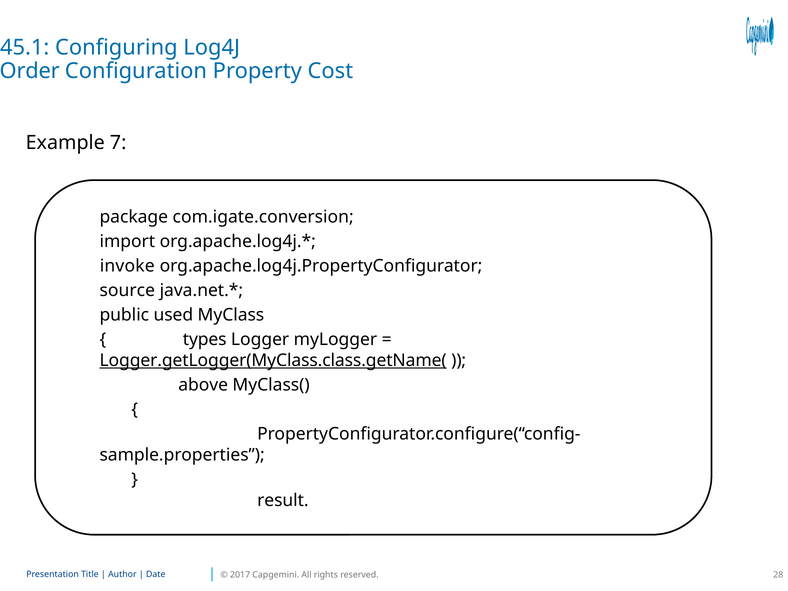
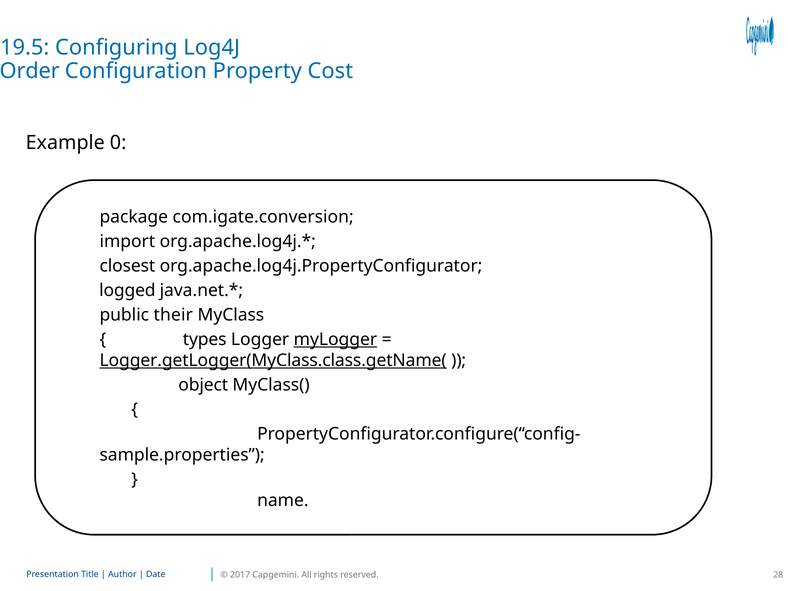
45.1: 45.1 -> 19.5
7: 7 -> 0
invoke: invoke -> closest
source: source -> logged
used: used -> their
myLogger underline: none -> present
above: above -> object
result: result -> name
